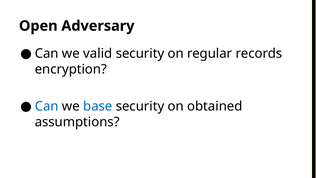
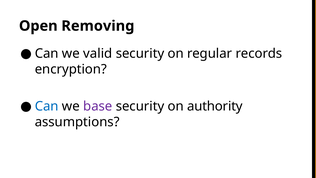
Adversary: Adversary -> Removing
base colour: blue -> purple
obtained: obtained -> authority
